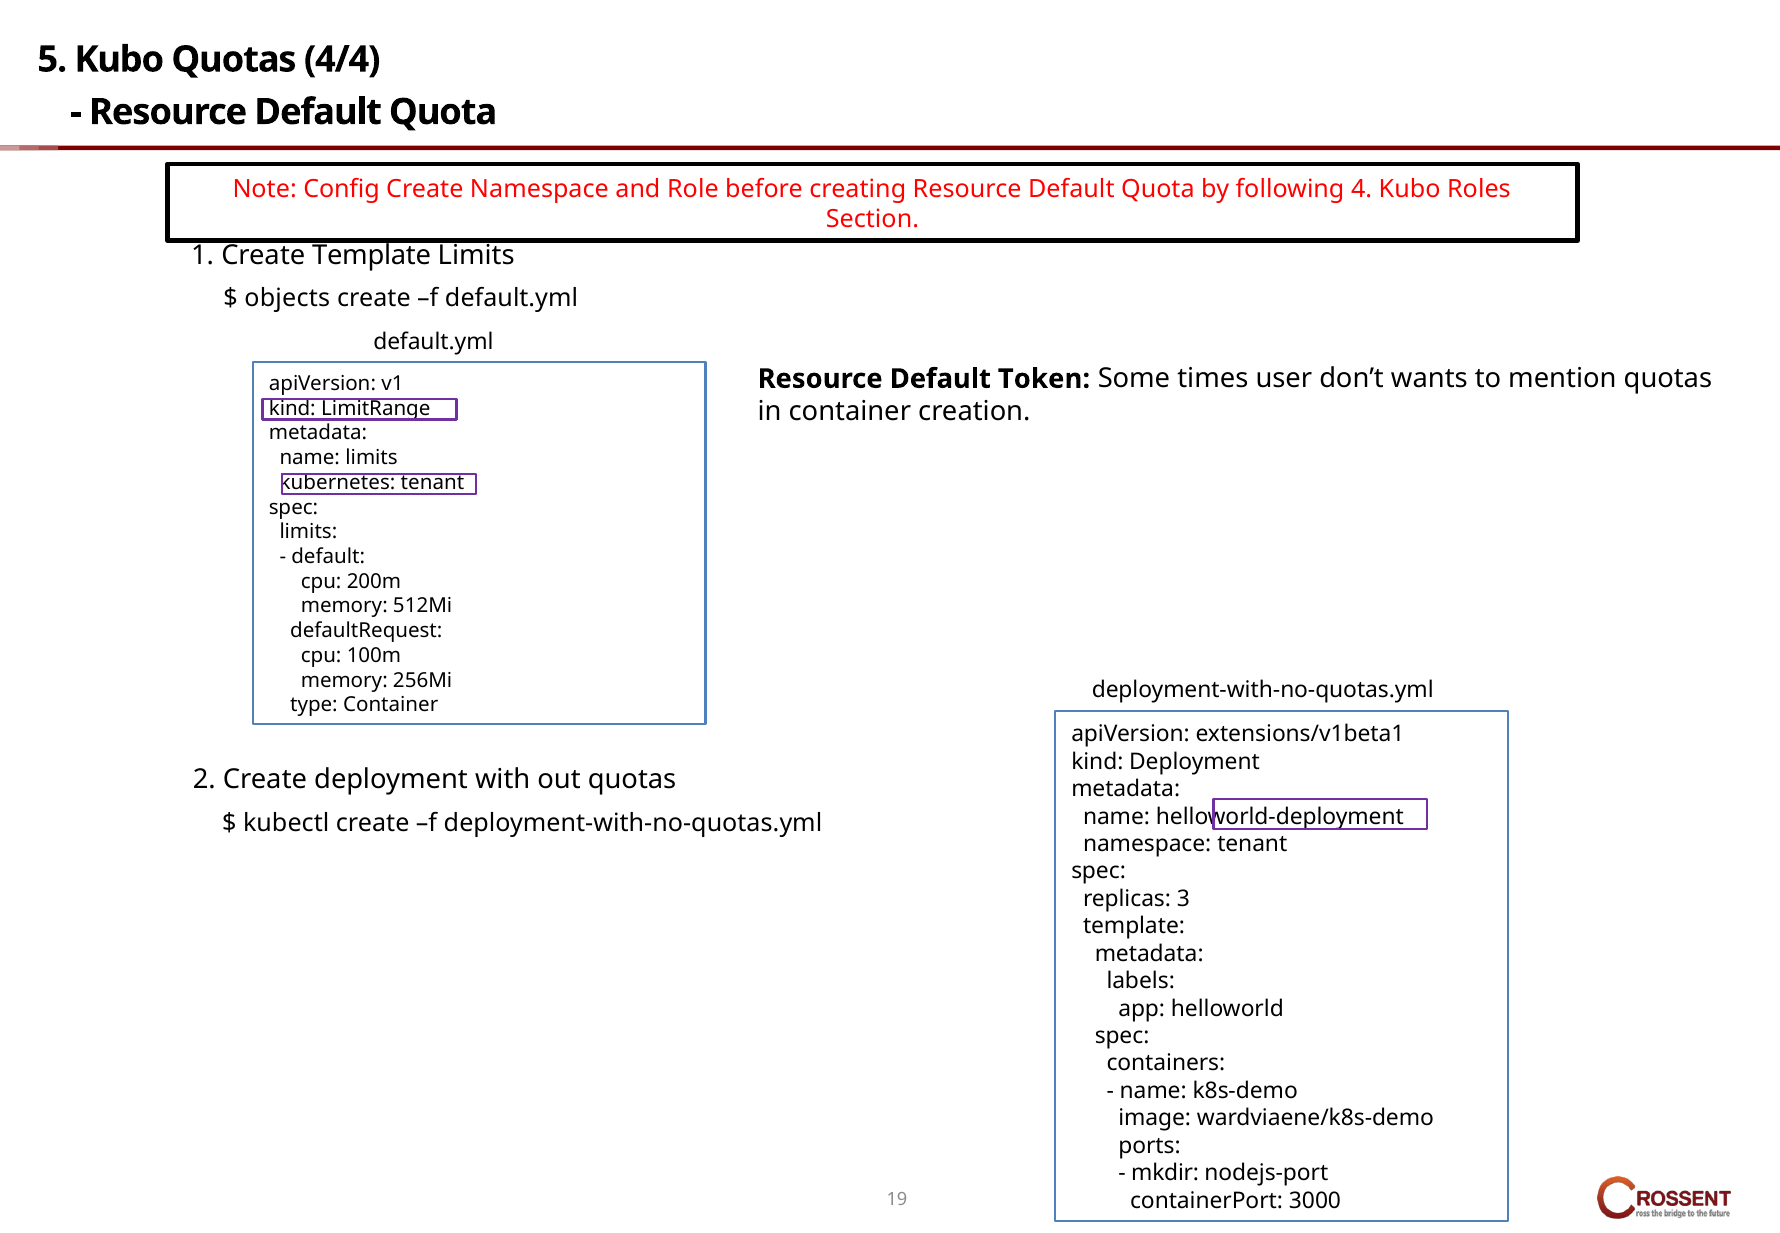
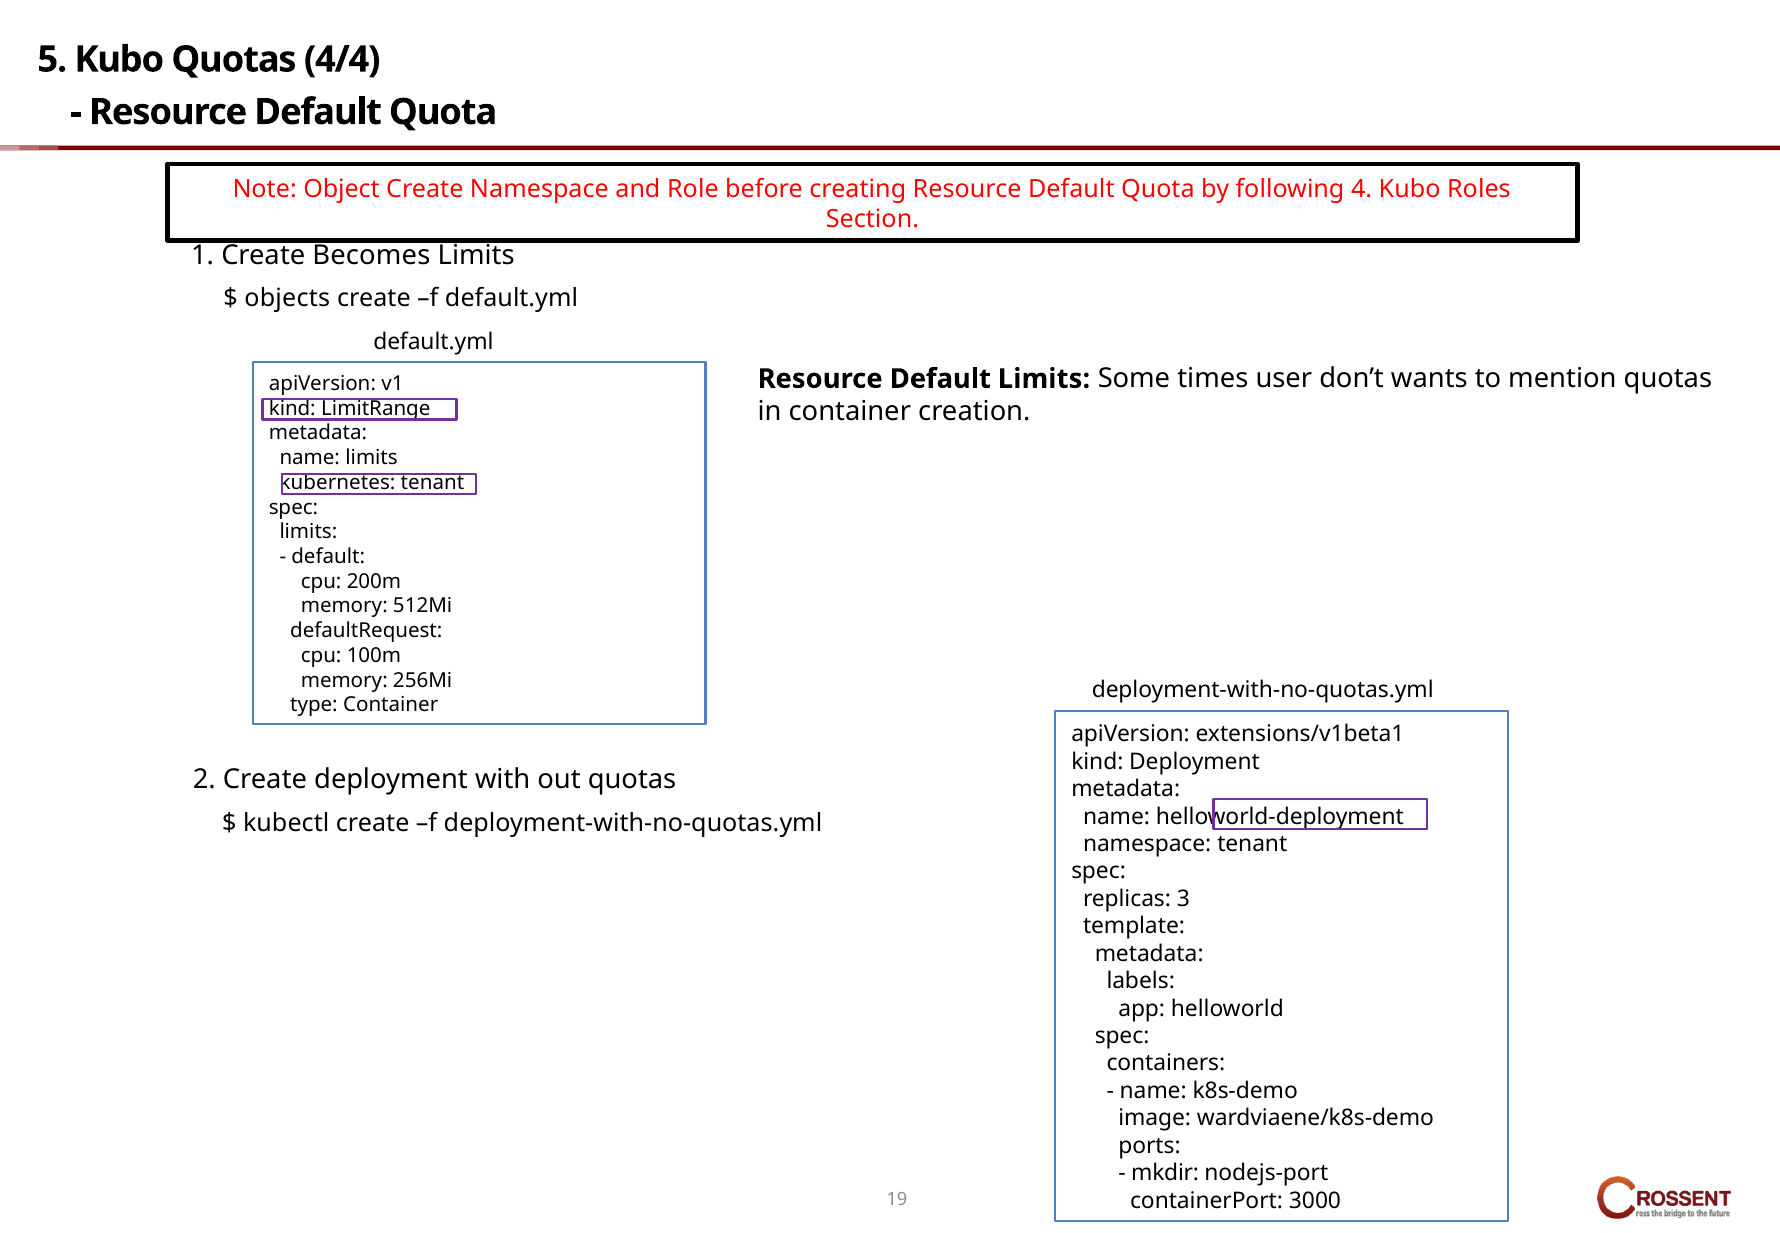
Config: Config -> Object
Create Template: Template -> Becomes
Default Token: Token -> Limits
